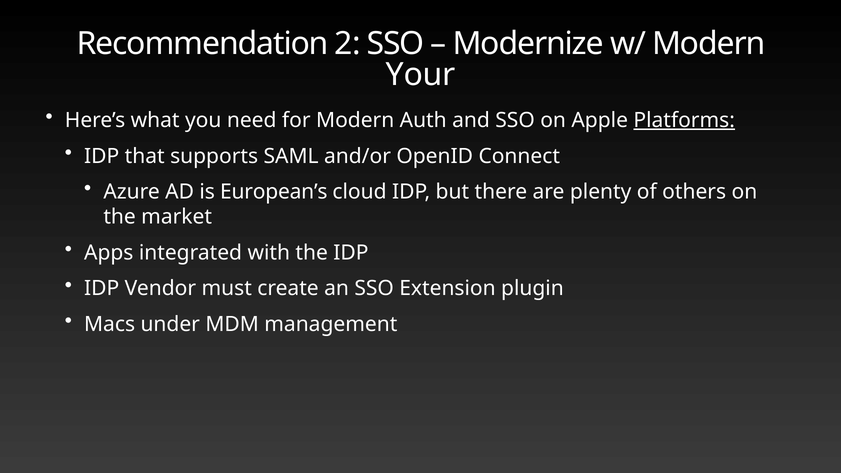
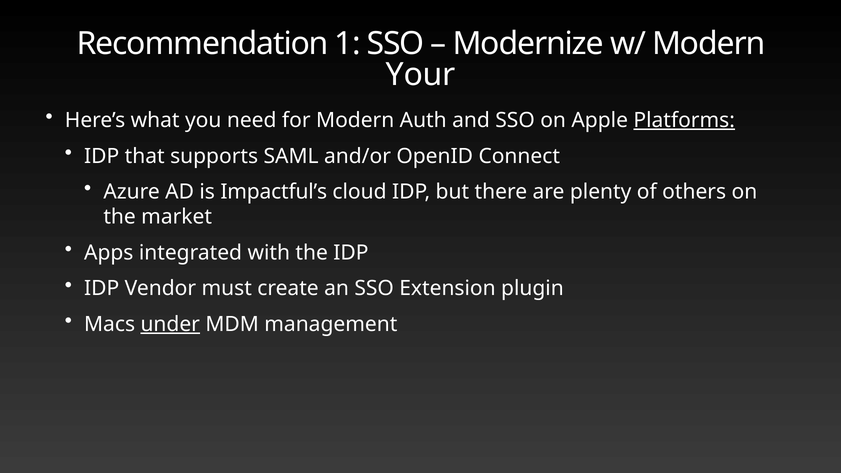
2: 2 -> 1
European’s: European’s -> Impactful’s
under underline: none -> present
